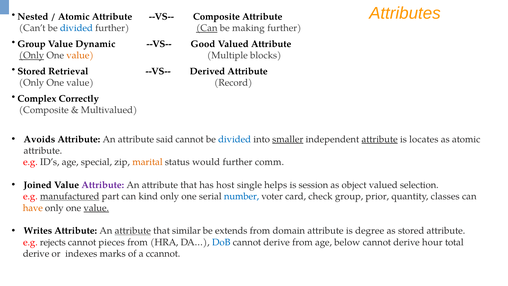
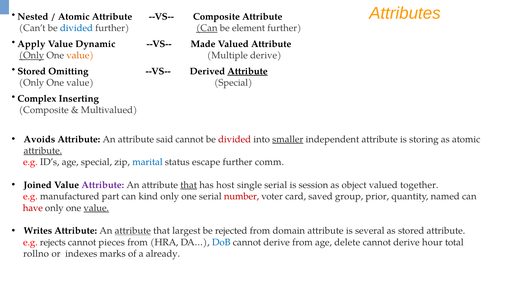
making: making -> element
Group at (32, 44): Group -> Apply
Good: Good -> Made
Multiple blocks: blocks -> derive
Retrieval: Retrieval -> Omitting
Attribute at (248, 71) underline: none -> present
value Record: Record -> Special
Correctly: Correctly -> Inserting
divided at (235, 139) colour: blue -> red
attribute at (380, 139) underline: present -> none
locates: locates -> storing
attribute at (43, 151) underline: none -> present
marital colour: orange -> blue
would: would -> escape
that at (189, 185) underline: none -> present
single helps: helps -> serial
selection: selection -> together
manufactured underline: present -> none
number colour: blue -> red
check: check -> saved
classes: classes -> named
have colour: orange -> red
similar: similar -> largest
extends: extends -> rejected
degree: degree -> several
below: below -> delete
derive at (36, 253): derive -> rollno
ccannot: ccannot -> already
